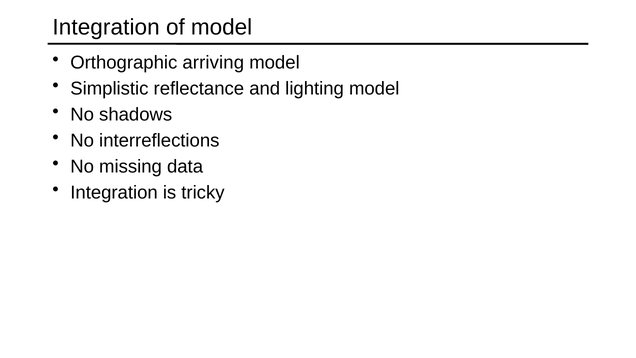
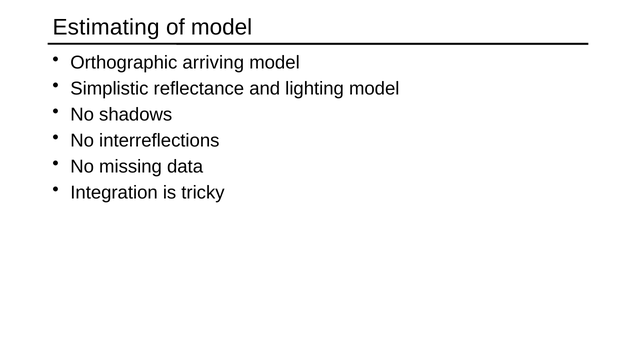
Integration at (106, 27): Integration -> Estimating
